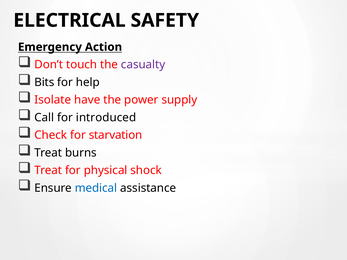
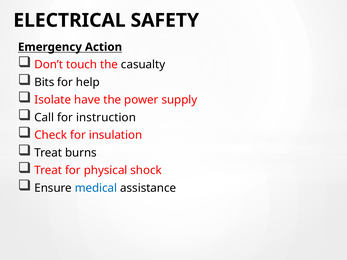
casualty colour: purple -> black
introduced: introduced -> instruction
starvation: starvation -> insulation
